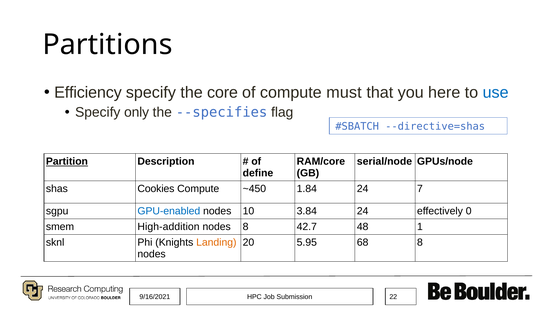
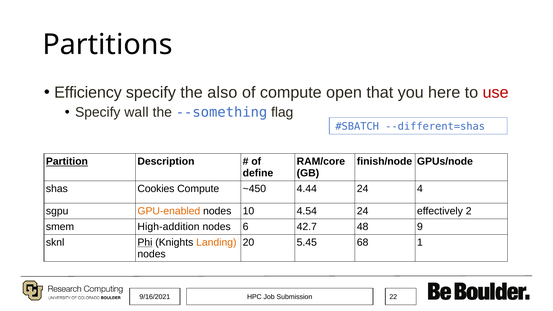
core: core -> also
must: must -> open
use colour: blue -> red
only: only -> wall
--specifies: --specifies -> --something
--directive=shas: --directive=shas -> --different=shas
serial/node: serial/node -> finish/node
1.84: 1.84 -> 4.44
7: 7 -> 4
GPU-enabled colour: blue -> orange
3.84: 3.84 -> 4.54
0: 0 -> 2
nodes 8: 8 -> 6
1: 1 -> 9
Phi underline: none -> present
5.95: 5.95 -> 5.45
68 8: 8 -> 1
